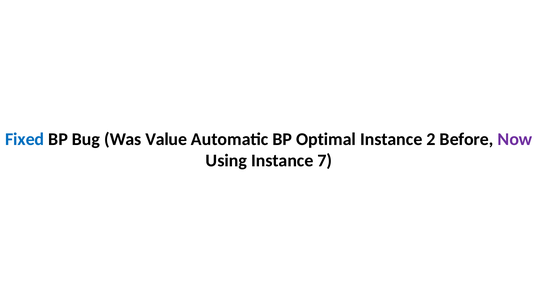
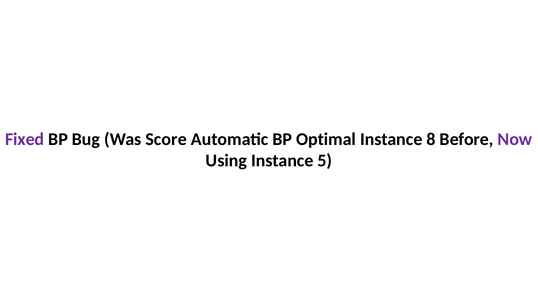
Fixed colour: blue -> purple
Value: Value -> Score
2: 2 -> 8
7: 7 -> 5
